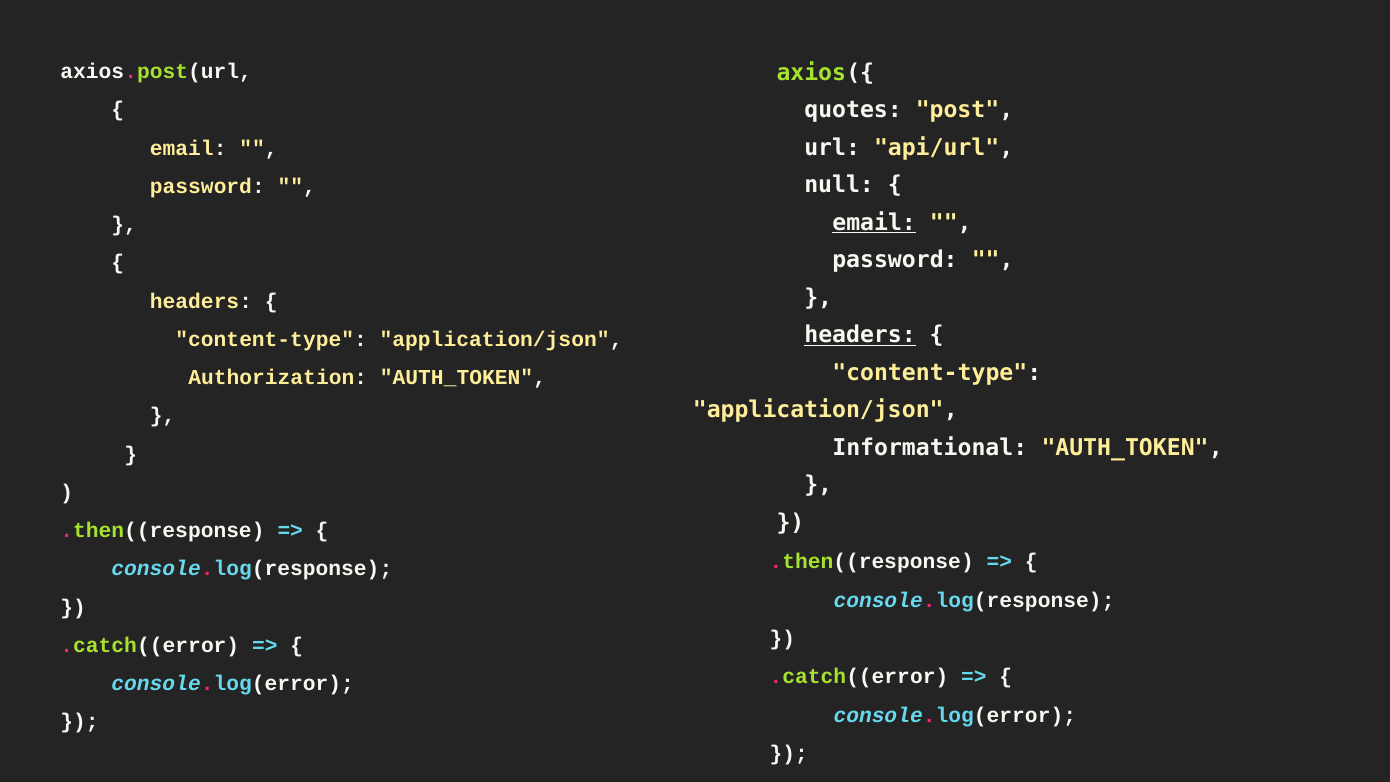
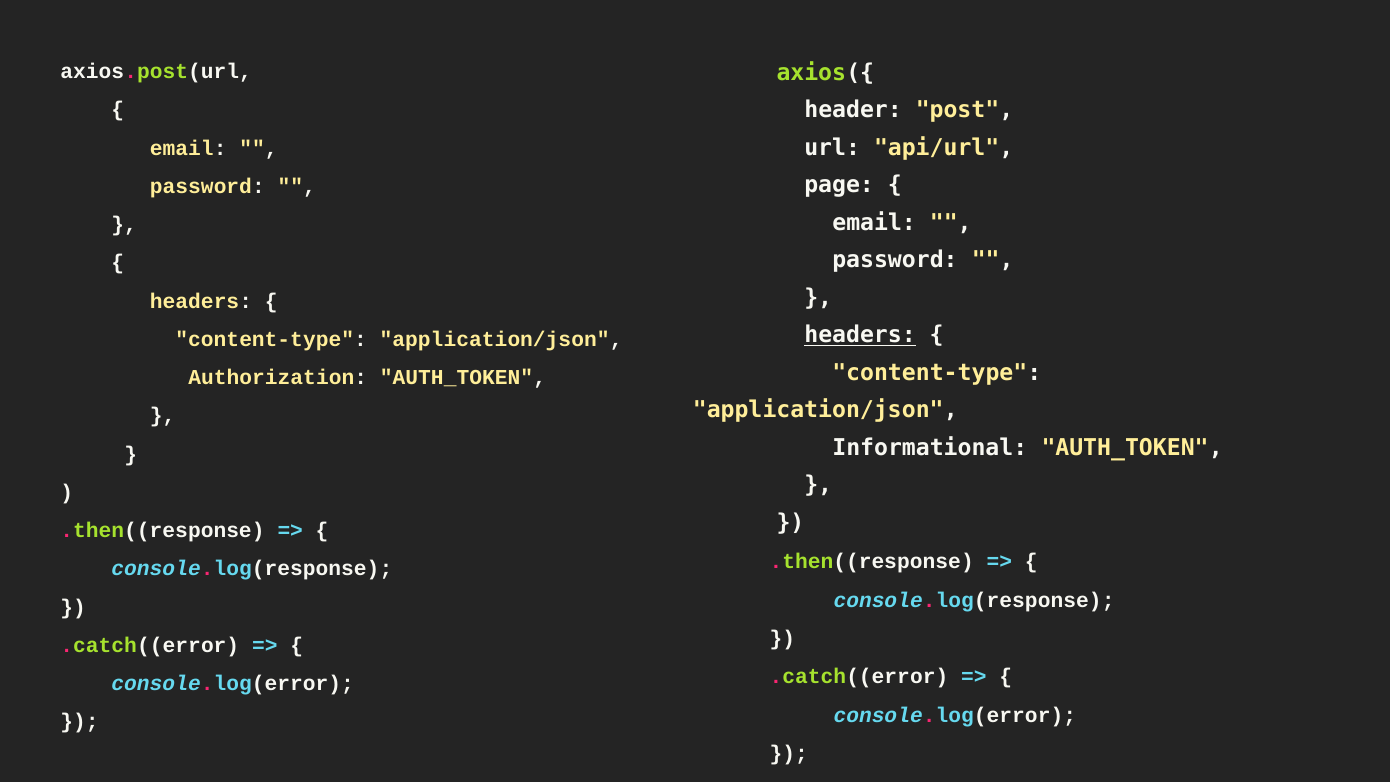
quotes: quotes -> header
null: null -> page
email at (874, 223) underline: present -> none
